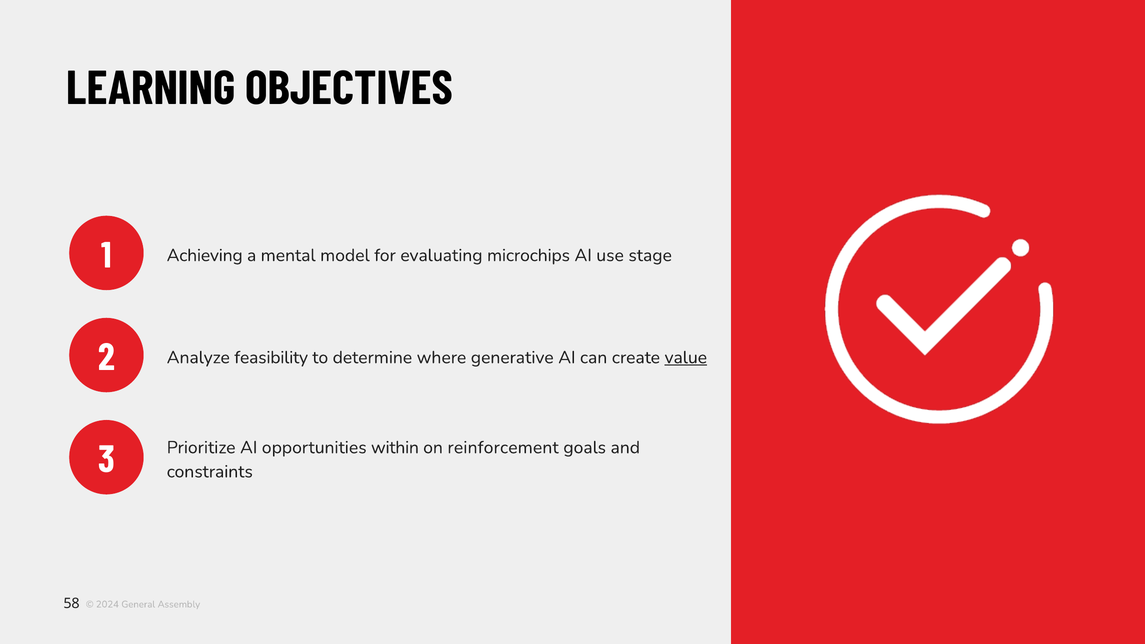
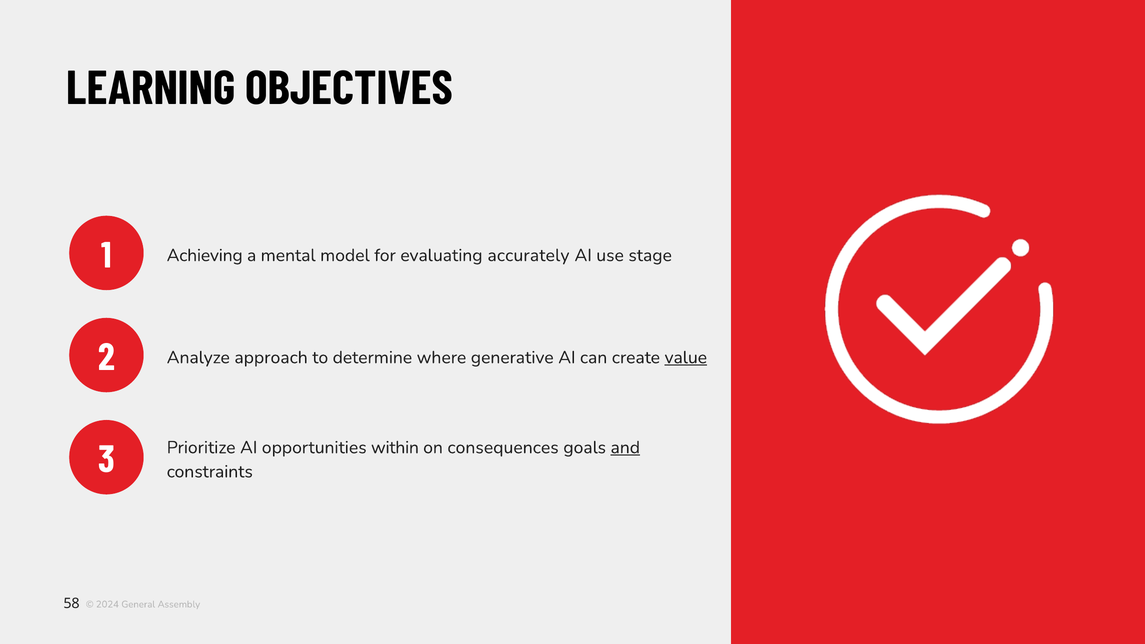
microchips: microchips -> accurately
feasibility: feasibility -> approach
reinforcement: reinforcement -> consequences
and underline: none -> present
